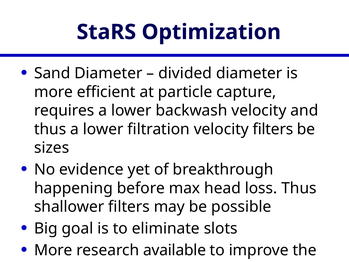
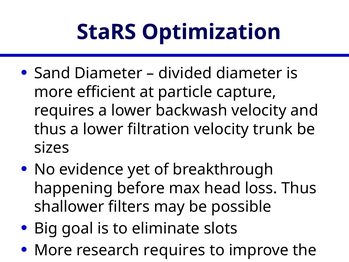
velocity filters: filters -> trunk
research available: available -> requires
